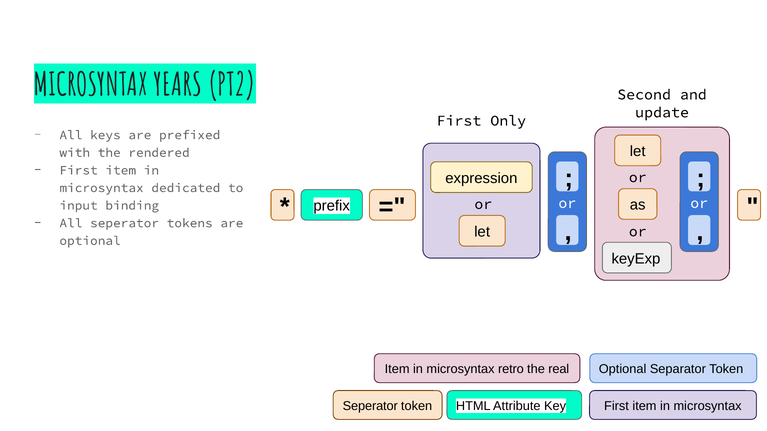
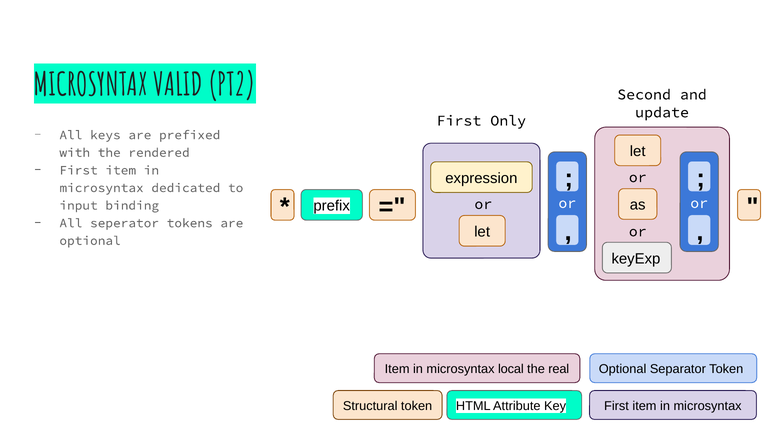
YEARS: YEARS -> VALID
retro: retro -> local
Seperator at (370, 406): Seperator -> Structural
